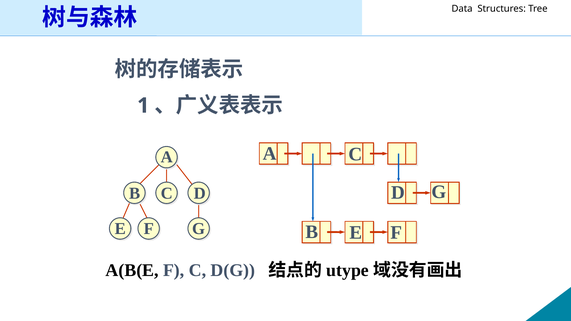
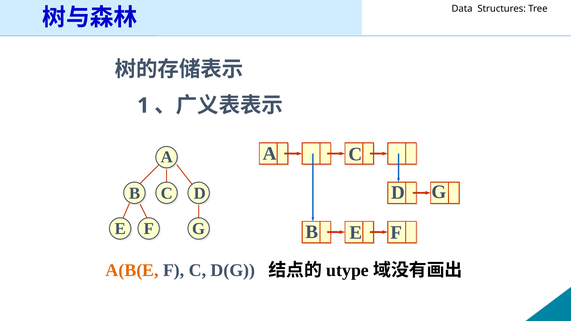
A(B(E colour: black -> orange
